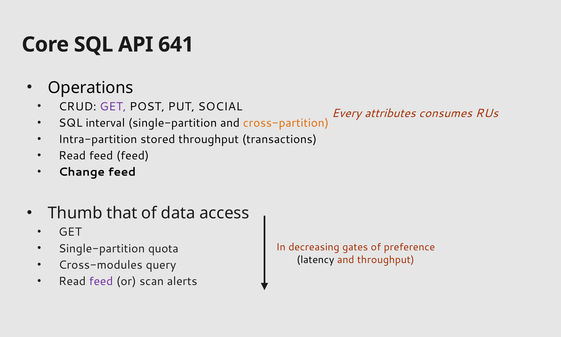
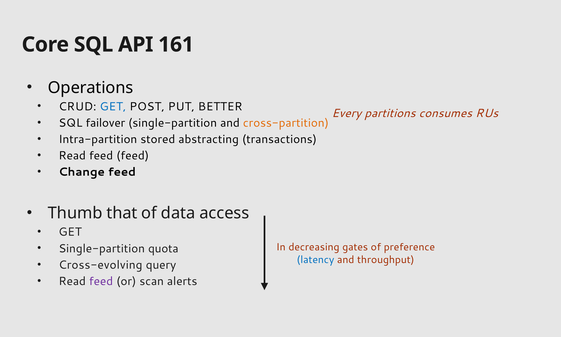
641: 641 -> 161
GET at (113, 106) colour: purple -> blue
SOCIAL: SOCIAL -> BETTER
attributes: attributes -> partitions
interval: interval -> failover
stored throughput: throughput -> abstracting
latency colour: black -> blue
Cross-modules: Cross-modules -> Cross-evolving
